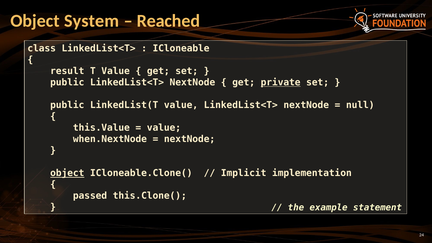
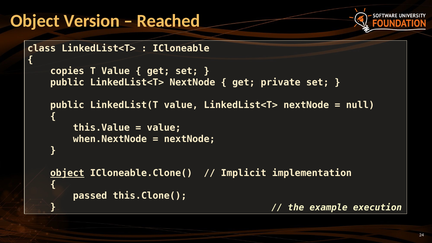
System: System -> Version
result: result -> copies
private underline: present -> none
statement: statement -> execution
